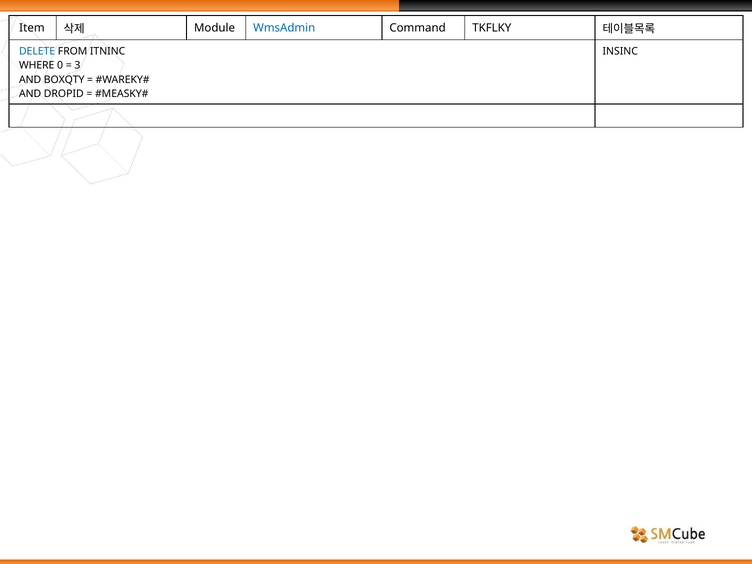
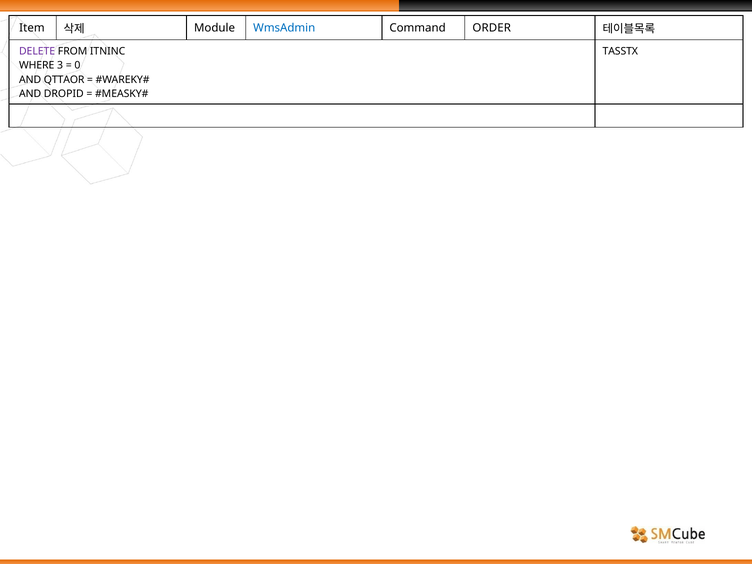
TKFLKY: TKFLKY -> ORDER
DELETE colour: blue -> purple
INSINC: INSINC -> TASSTX
0: 0 -> 3
3: 3 -> 0
BOXQTY: BOXQTY -> QTTAOR
